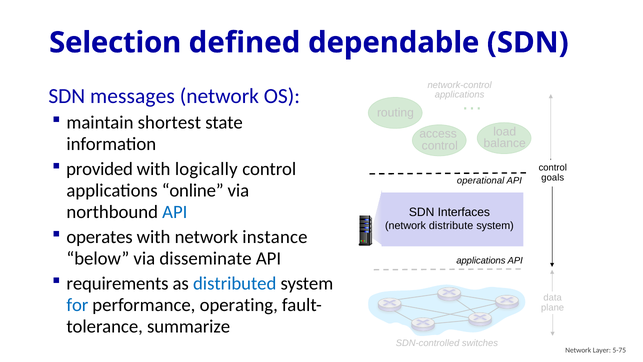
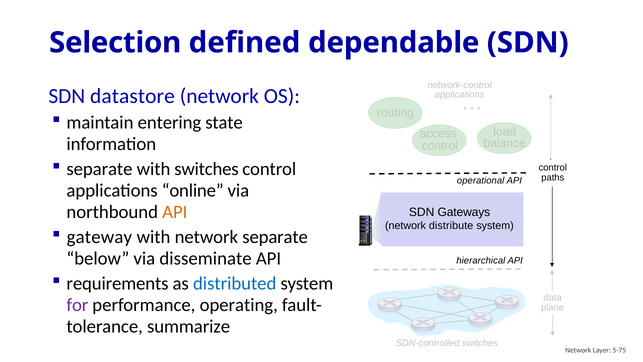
messages: messages -> datastore
shortest: shortest -> entering
provided at (100, 169): provided -> separate
with logically: logically -> switches
goals: goals -> paths
API at (175, 212) colour: blue -> orange
Interfaces: Interfaces -> Gateways
operates: operates -> gateway
network instance: instance -> separate
applications at (481, 260): applications -> hierarchical
for colour: blue -> purple
